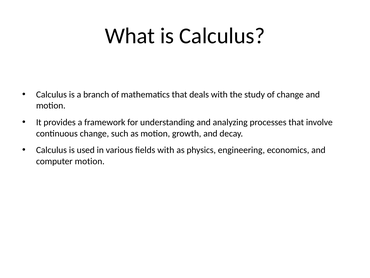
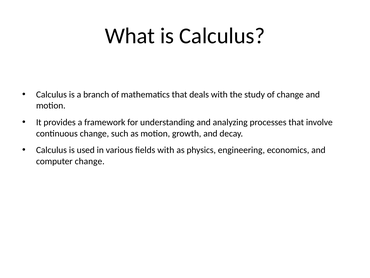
computer motion: motion -> change
